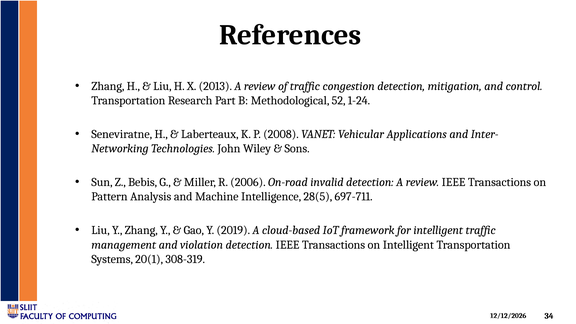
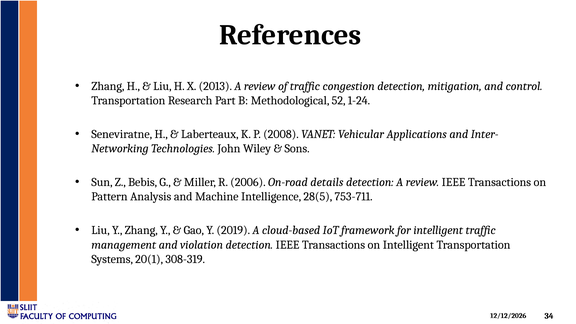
invalid: invalid -> details
697-711: 697-711 -> 753-711
